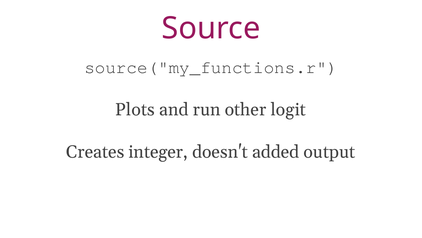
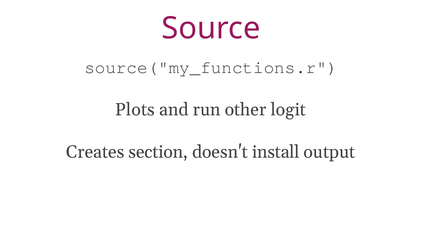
integer: integer -> section
added: added -> install
